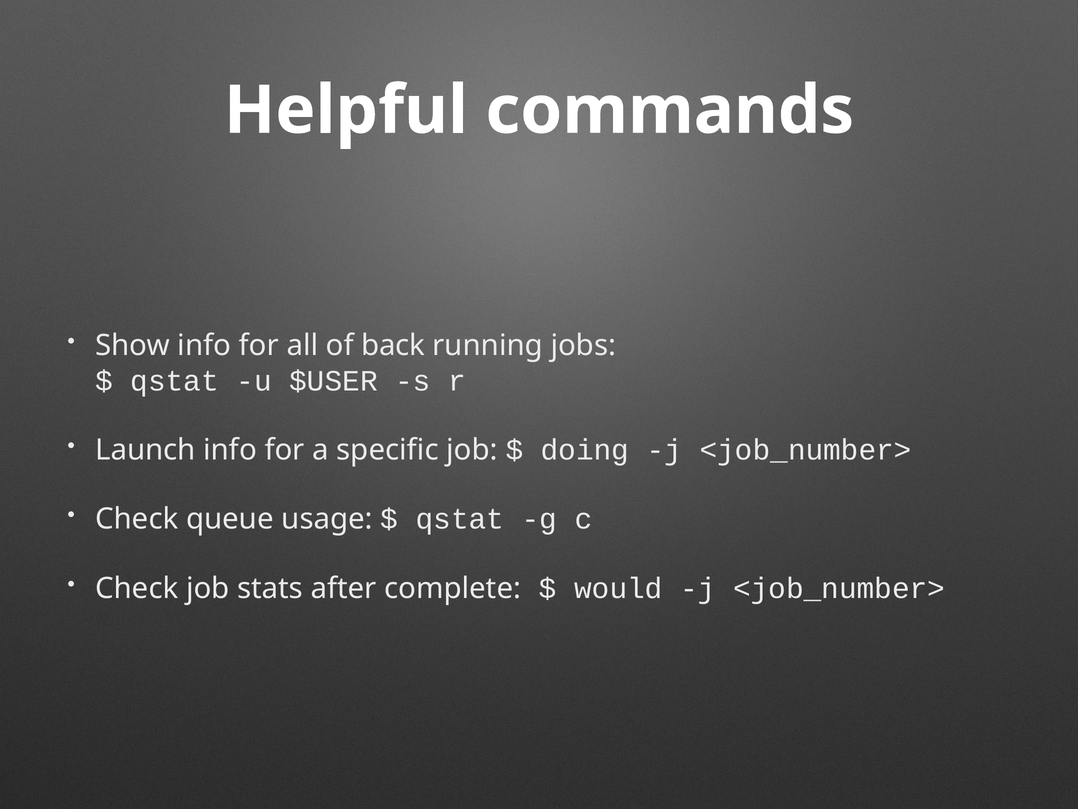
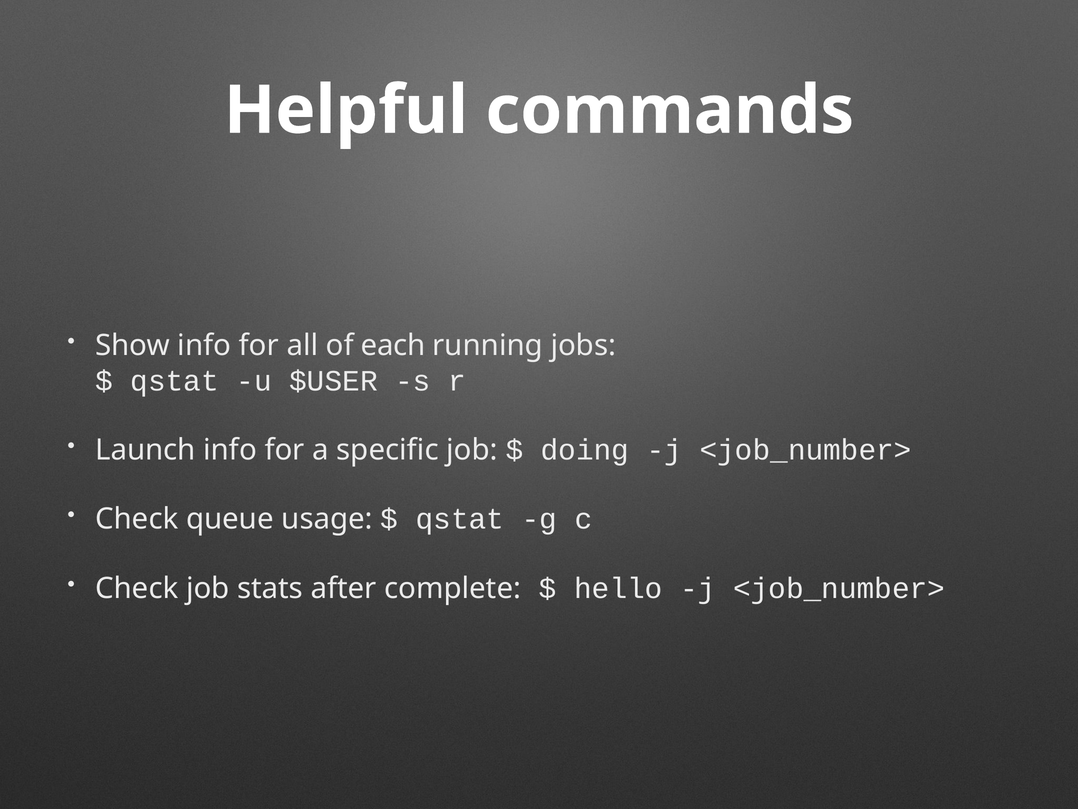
back: back -> each
would: would -> hello
